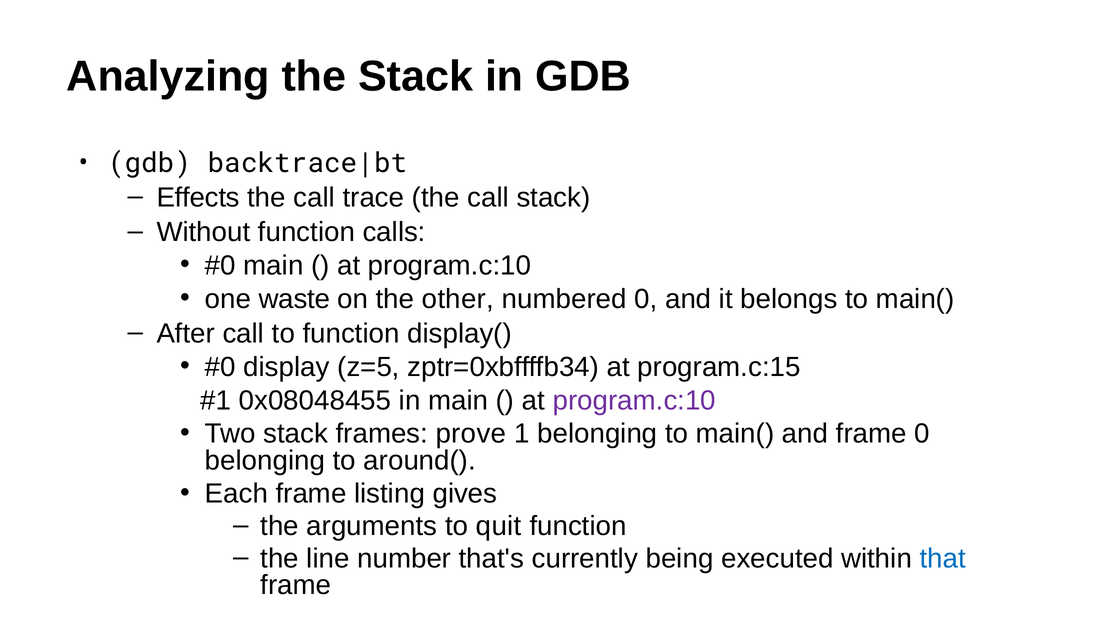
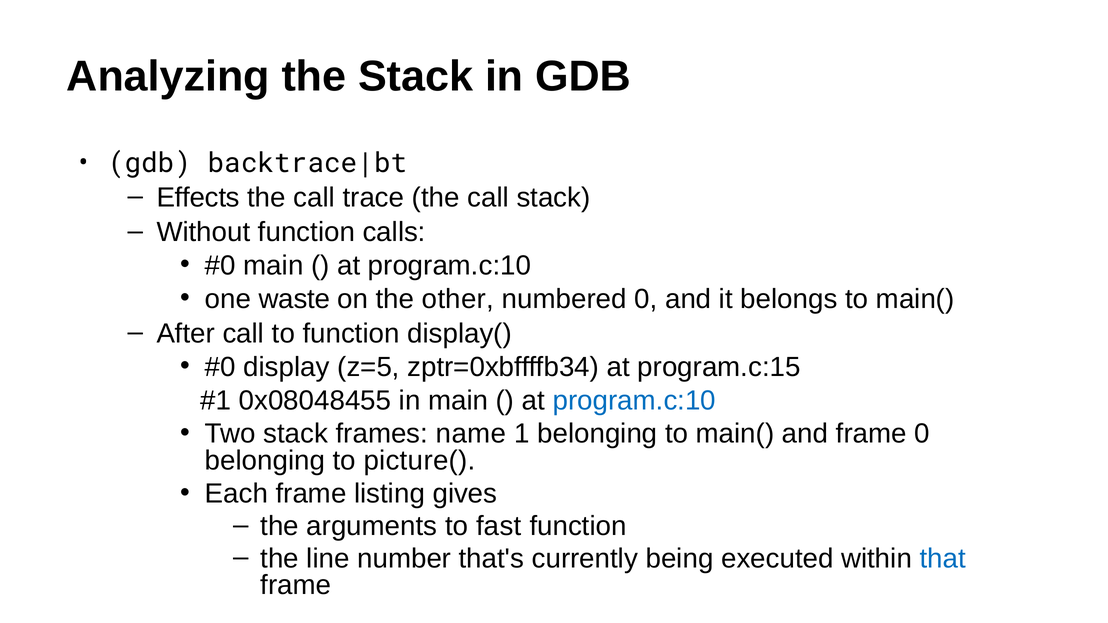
program.c:10 at (634, 401) colour: purple -> blue
prove: prove -> name
around(: around( -> picture(
quit: quit -> fast
